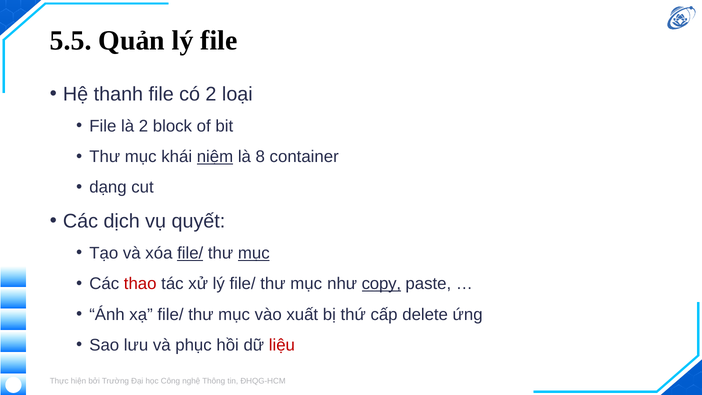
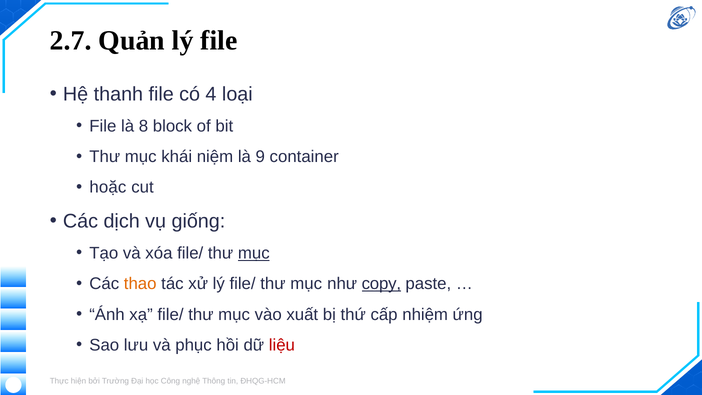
5.5: 5.5 -> 2.7
có 2: 2 -> 4
là 2: 2 -> 8
niệm underline: present -> none
8: 8 -> 9
dạng: dạng -> hoặc
quyết: quyết -> giống
file/ at (190, 253) underline: present -> none
thao colour: red -> orange
delete: delete -> nhiệm
